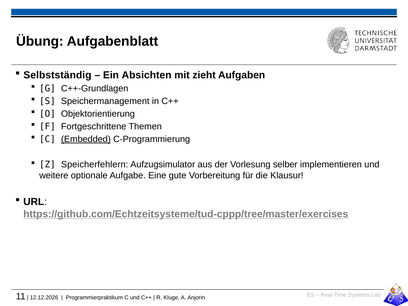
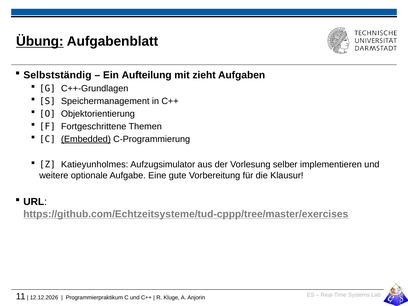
Übung underline: none -> present
Absichten: Absichten -> Aufteilung
Speicherfehlern: Speicherfehlern -> Katieyunholmes
